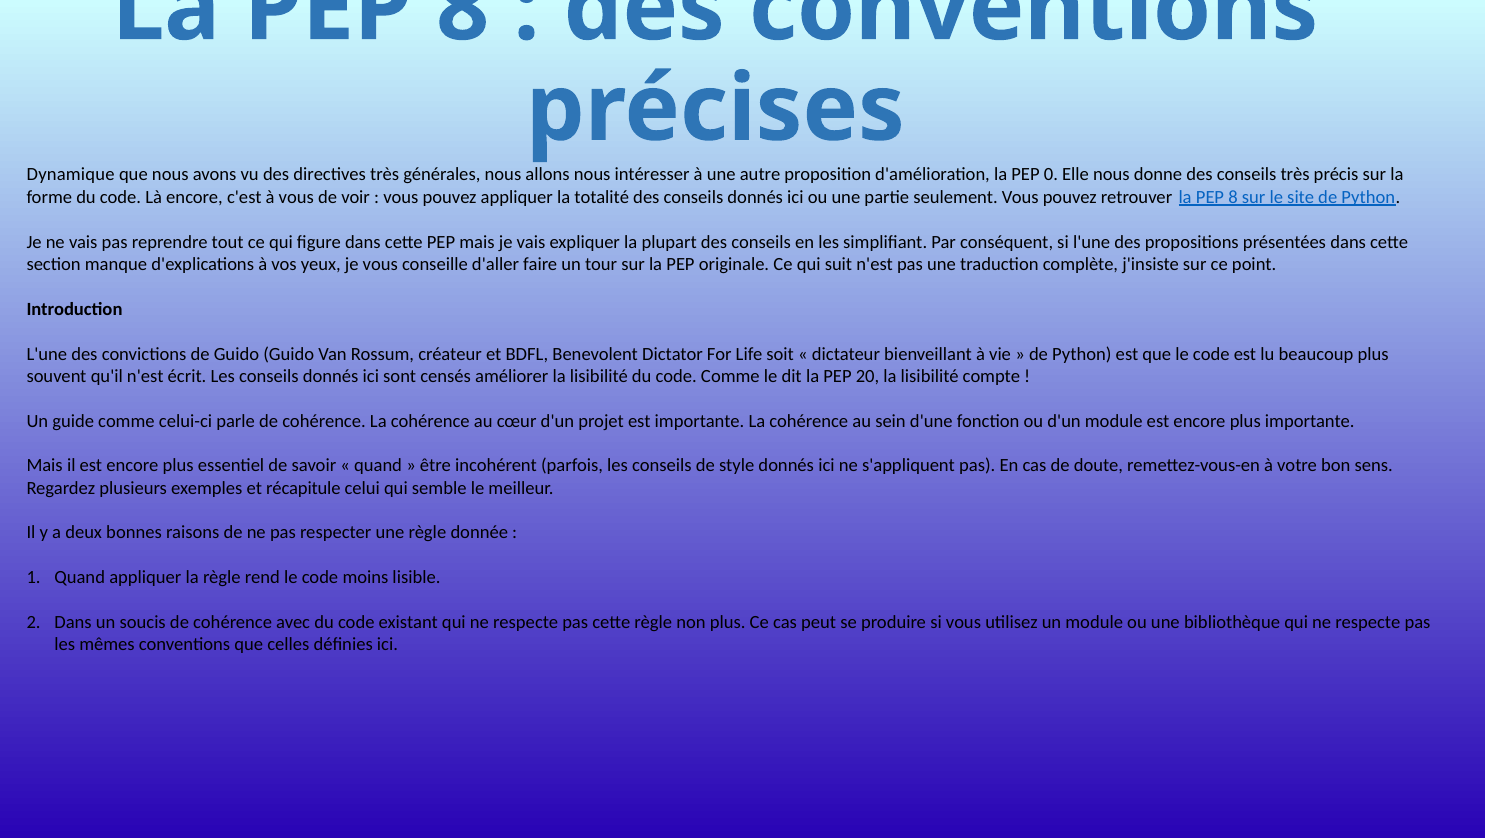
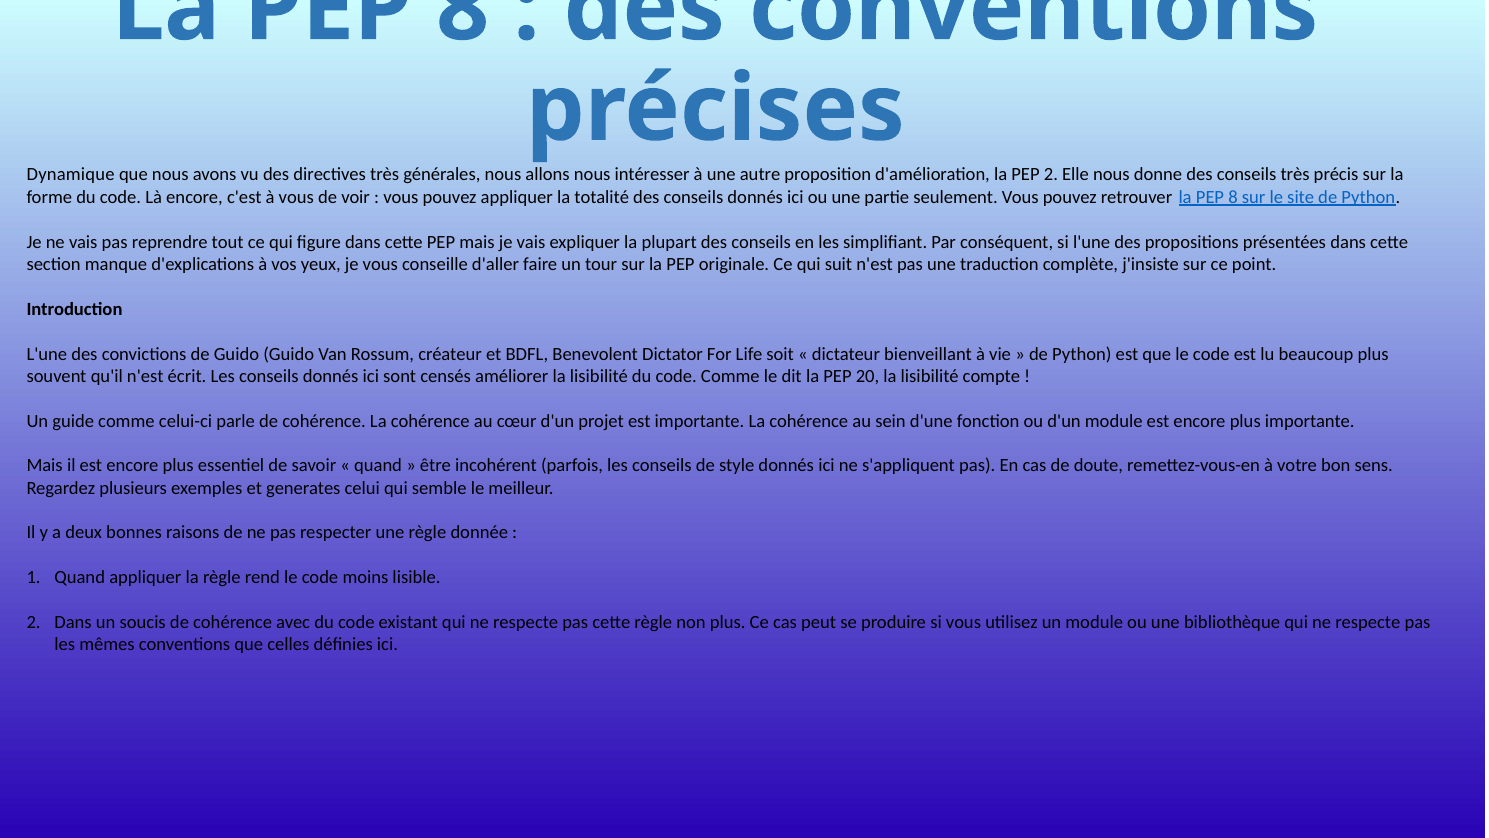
PEP 0: 0 -> 2
récapitule: récapitule -> generates
